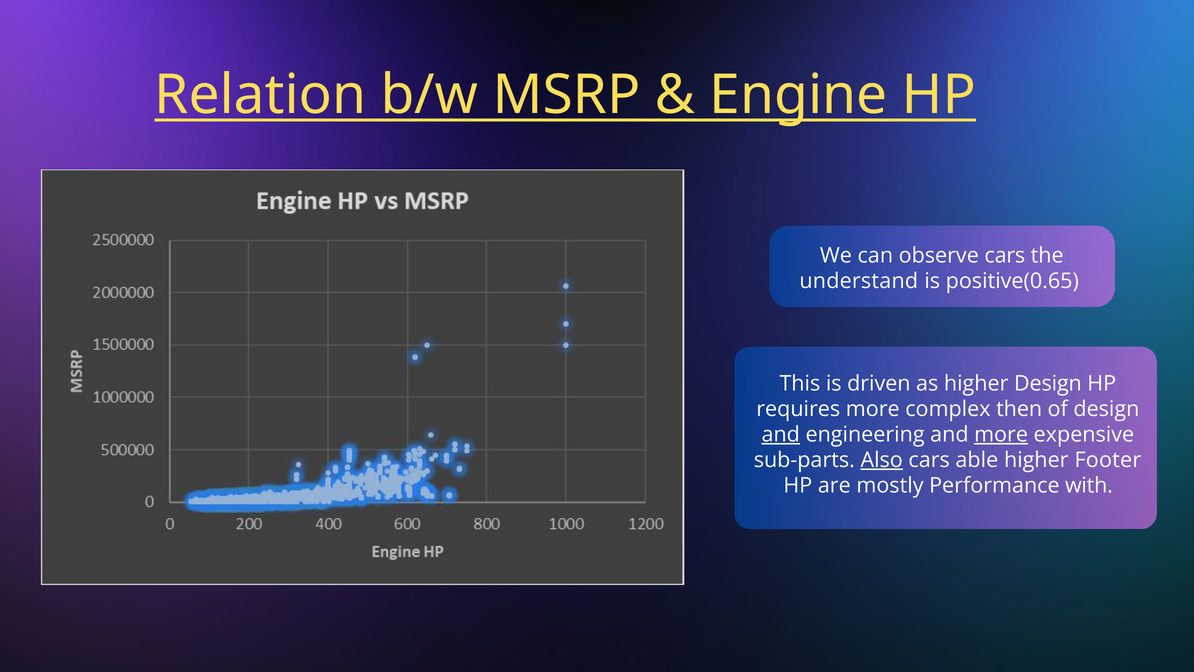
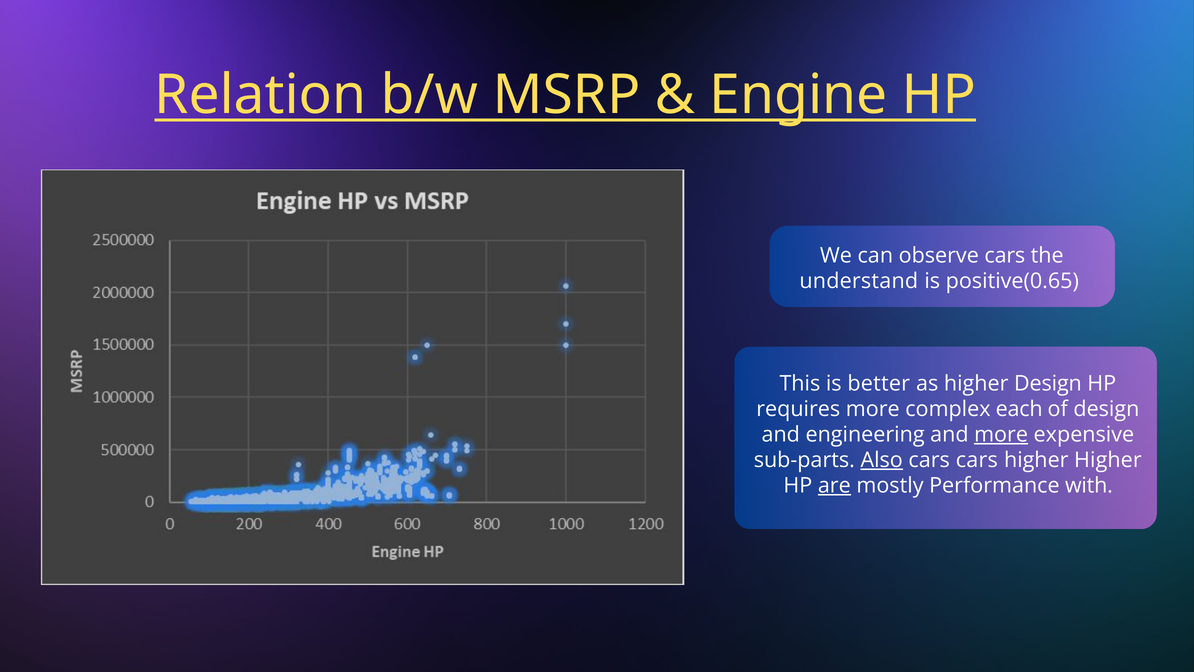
driven: driven -> better
then: then -> each
and at (781, 434) underline: present -> none
cars able: able -> cars
higher Fοοter: Fοοter -> Higher
are underline: none -> present
